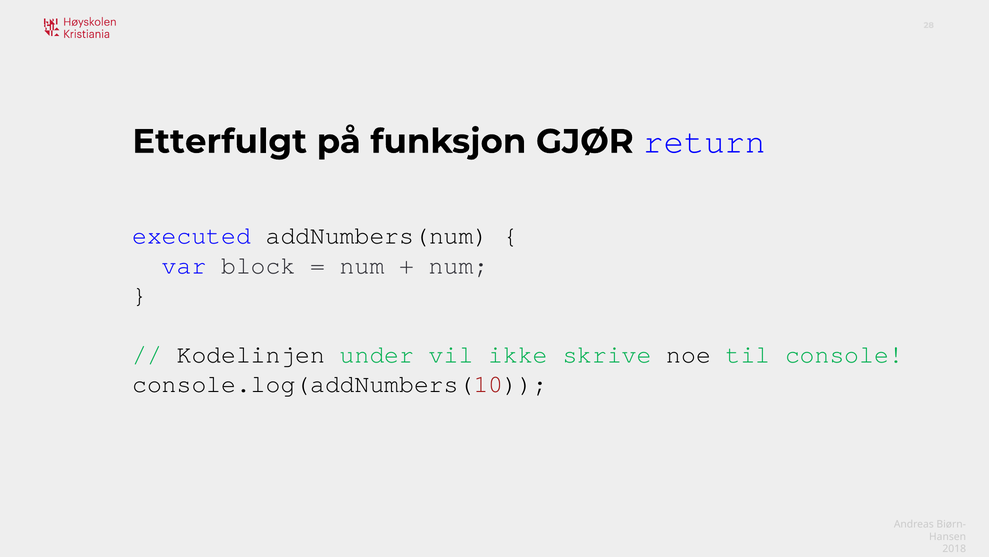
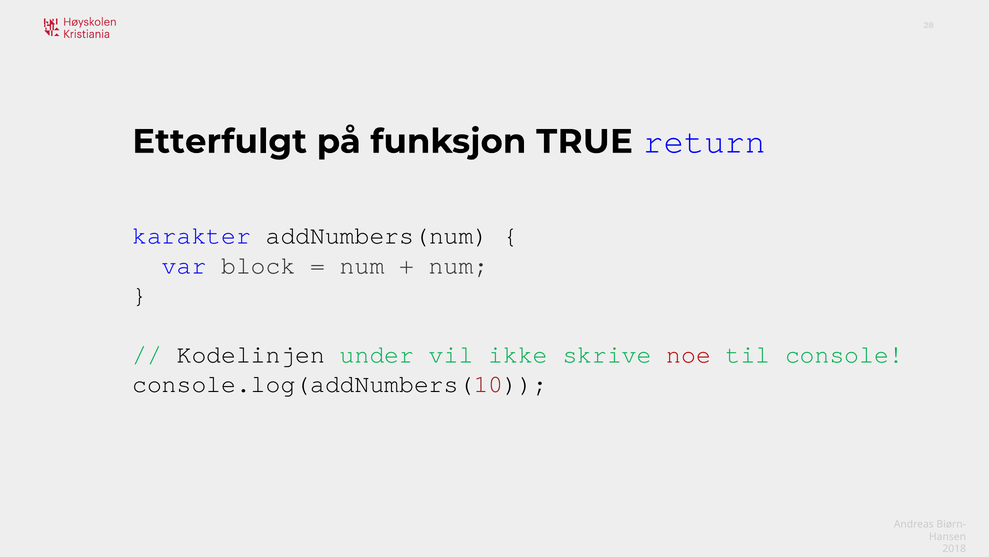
GJØR: GJØR -> TRUE
executed: executed -> karakter
noe colour: black -> red
